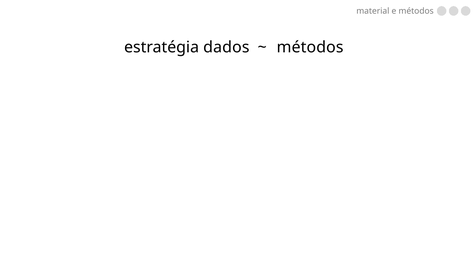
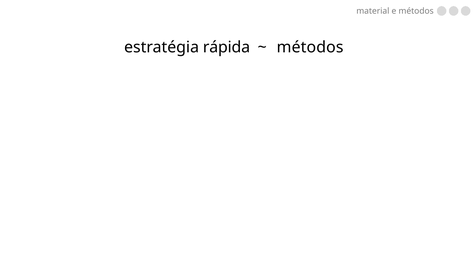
dados: dados -> rápida
